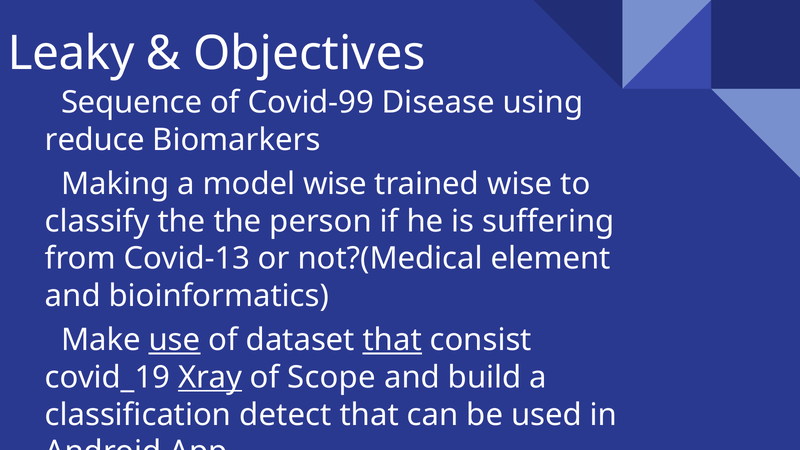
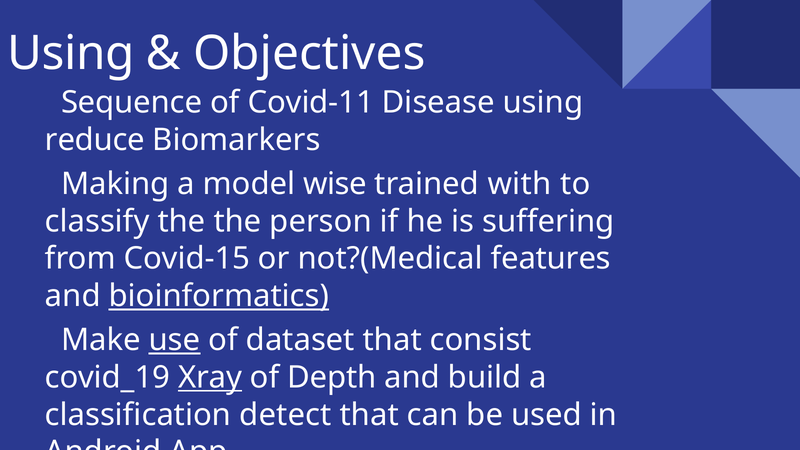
Leaky at (71, 53): Leaky -> Using
Covid-99: Covid-99 -> Covid-11
trained wise: wise -> with
Covid-13: Covid-13 -> Covid-15
element: element -> features
bioinformatics underline: none -> present
that at (392, 340) underline: present -> none
Scope: Scope -> Depth
